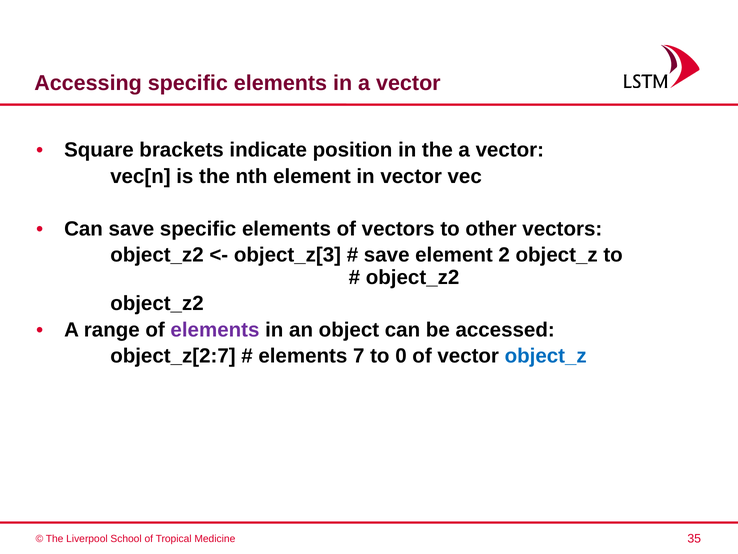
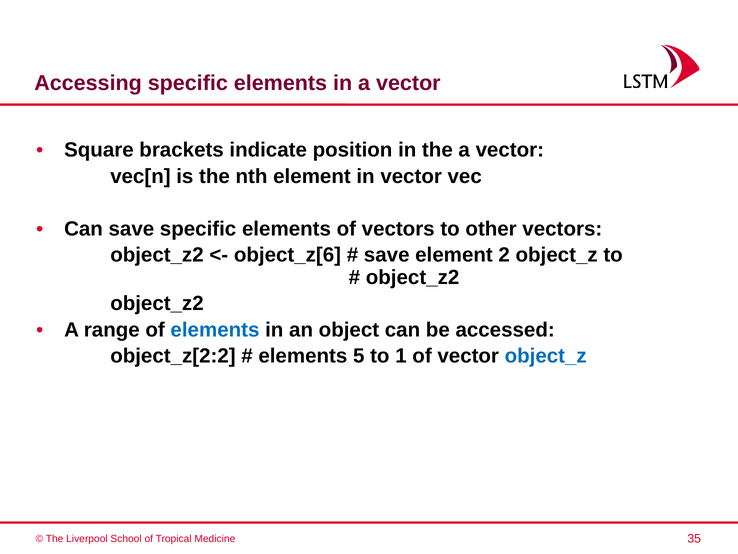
object_z[3: object_z[3 -> object_z[6
elements at (215, 330) colour: purple -> blue
object_z[2:7: object_z[2:7 -> object_z[2:2
7: 7 -> 5
0: 0 -> 1
